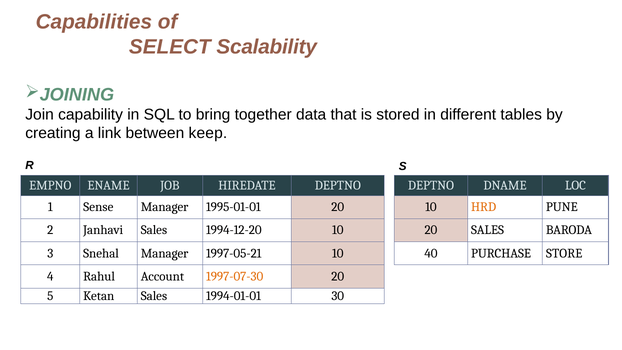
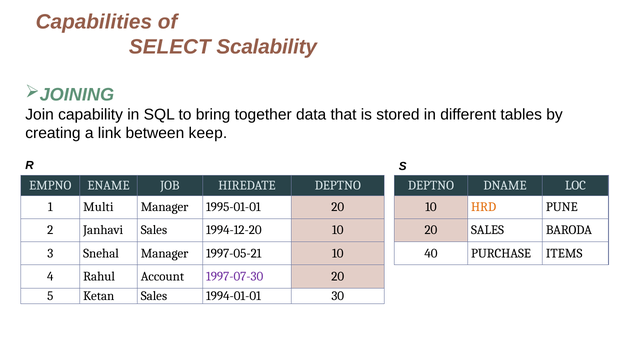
Sense: Sense -> Multi
STORE: STORE -> ITEMS
1997-07-30 colour: orange -> purple
